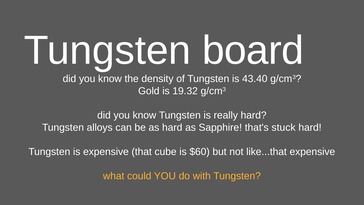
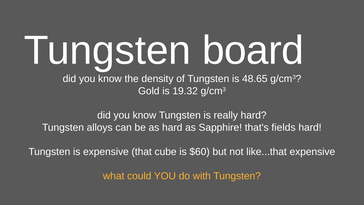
43.40: 43.40 -> 48.65
stuck: stuck -> fields
